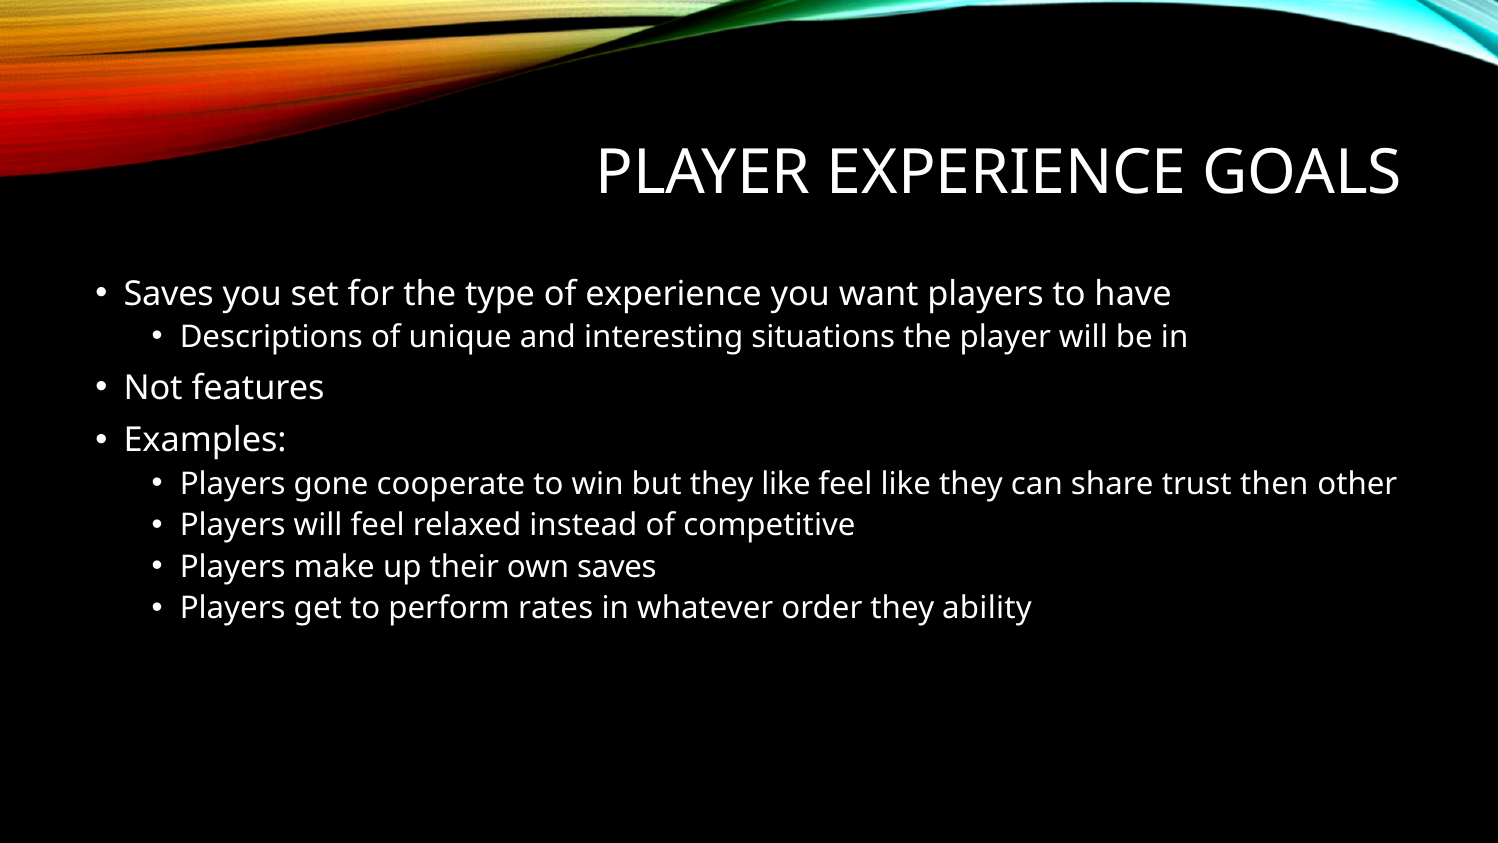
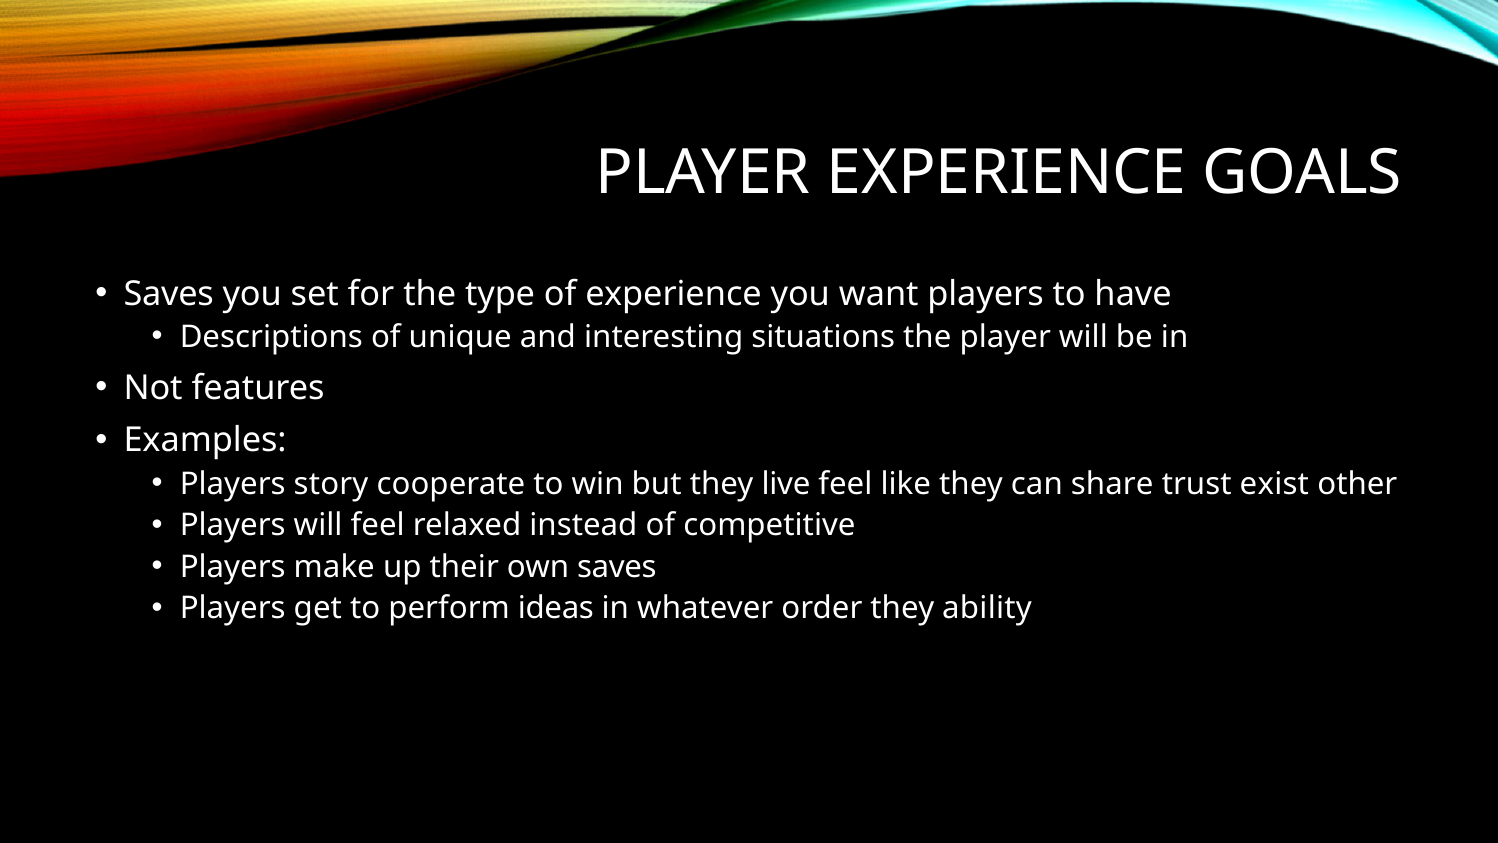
gone: gone -> story
they like: like -> live
then: then -> exist
rates: rates -> ideas
